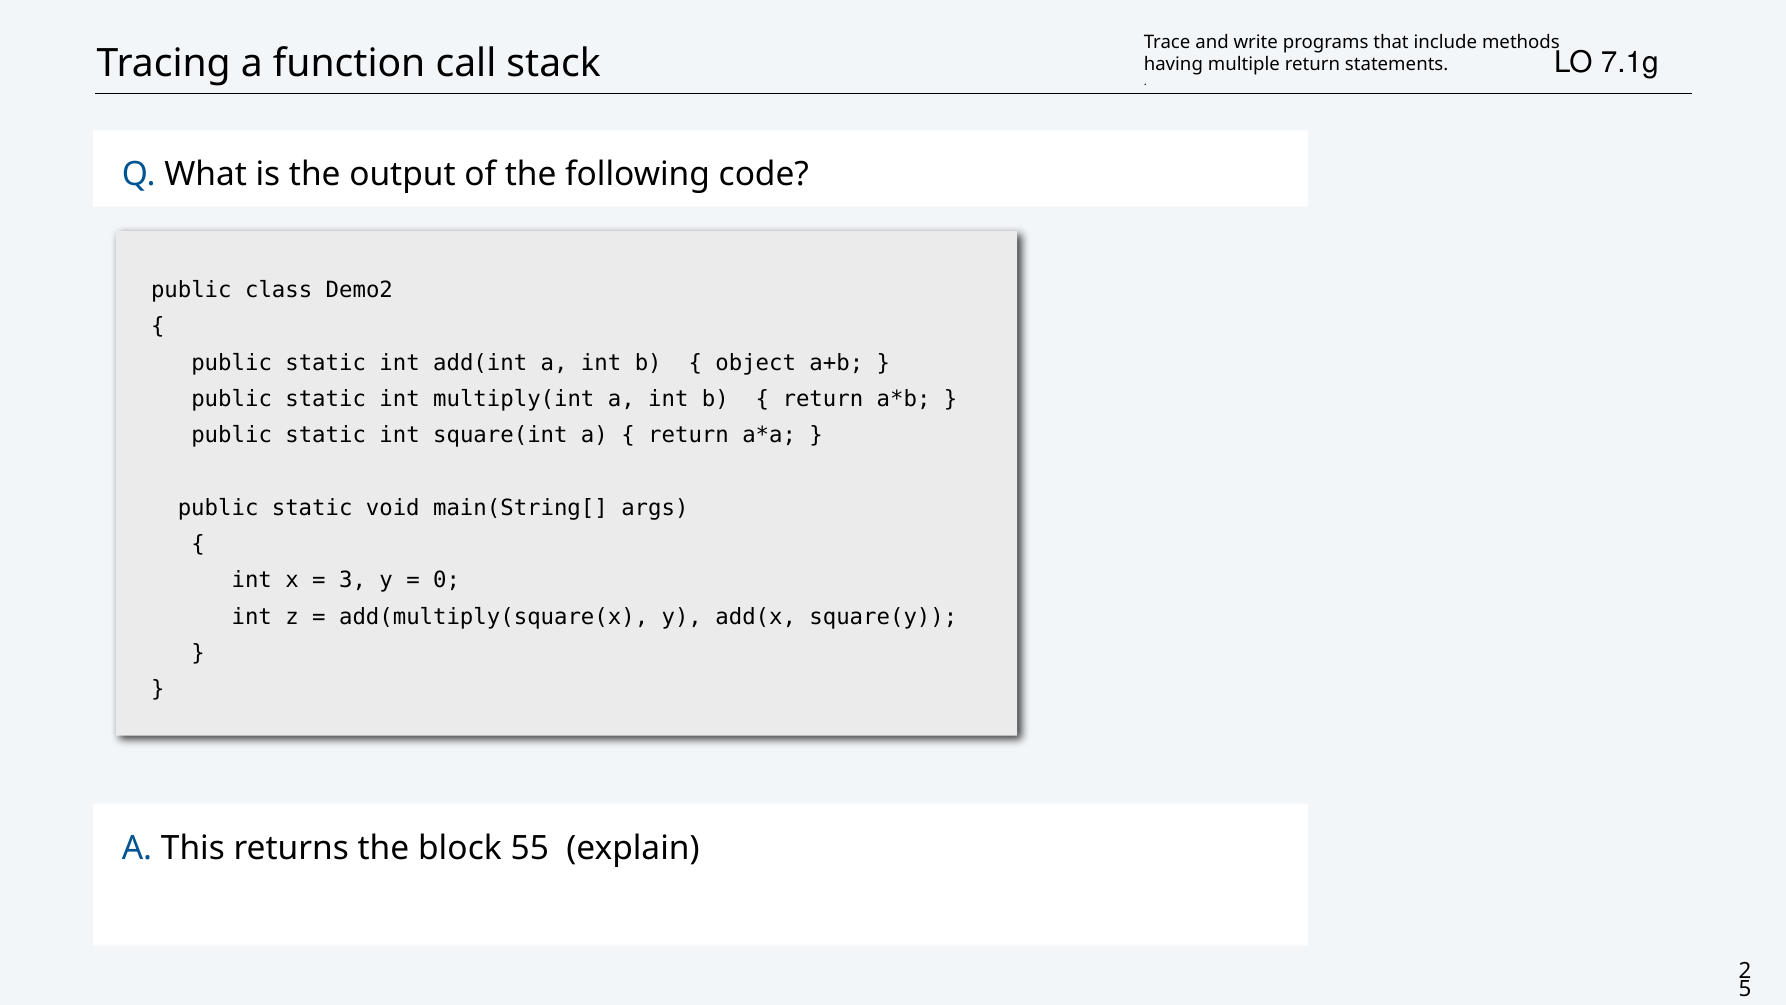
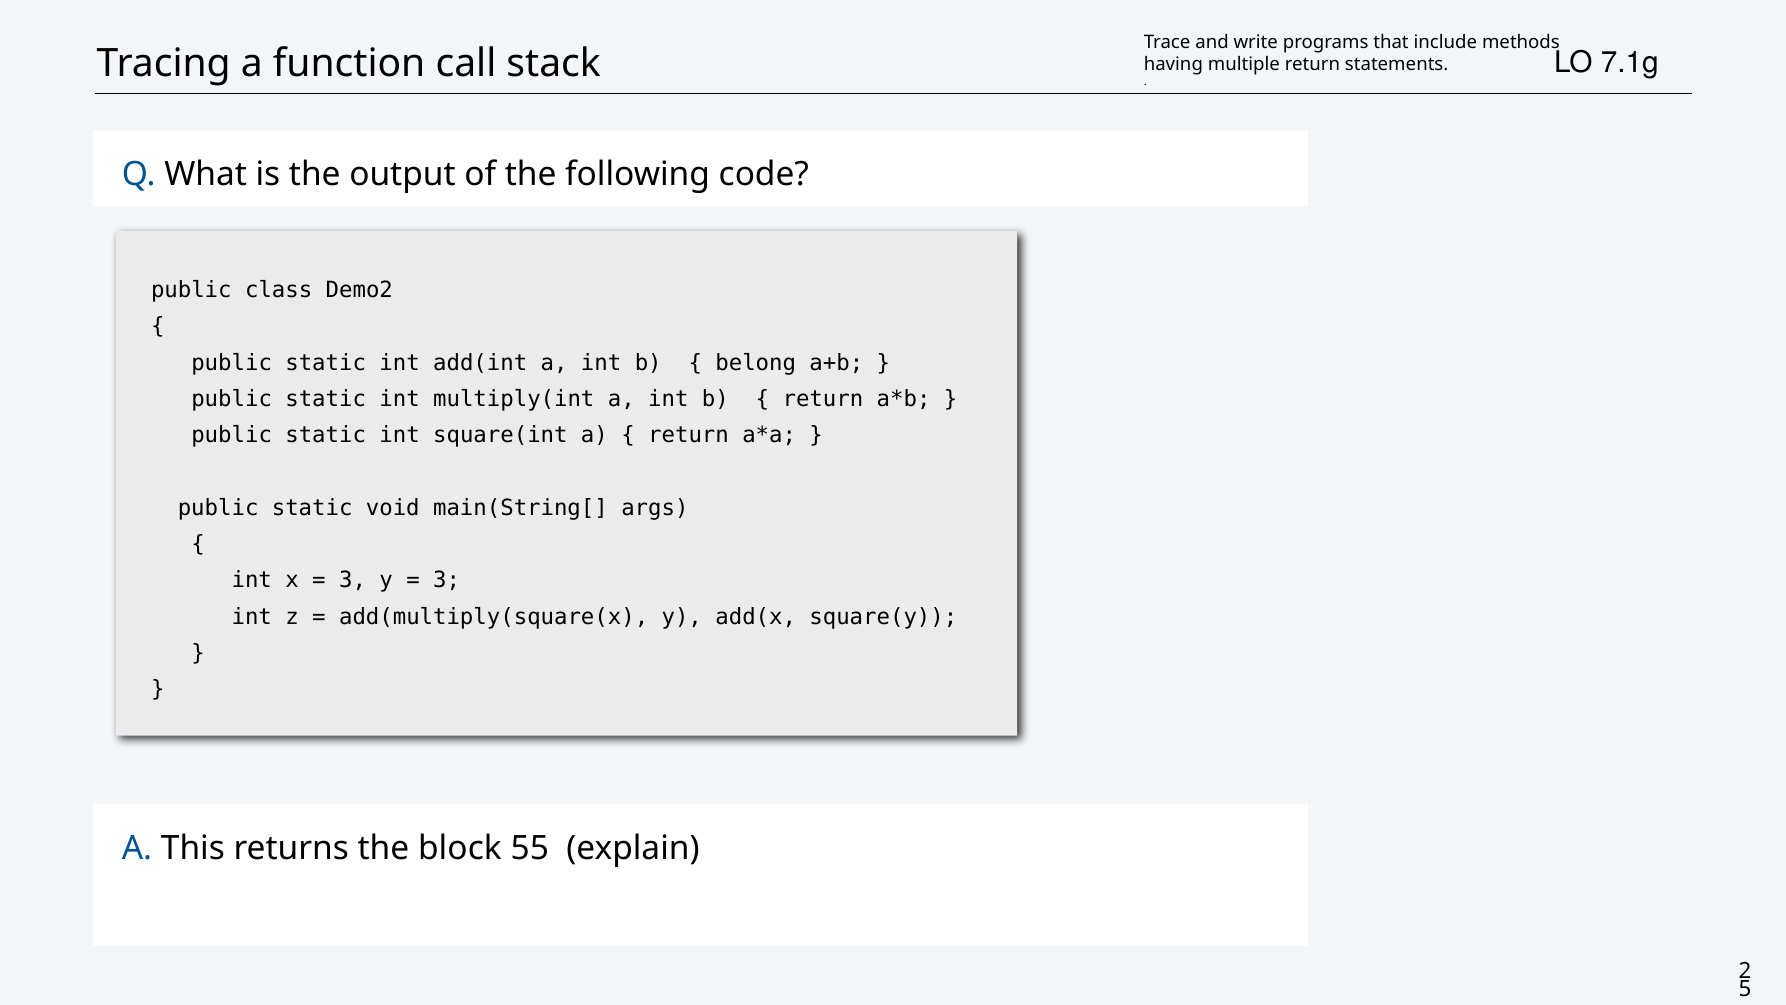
object: object -> belong
0 at (447, 580): 0 -> 3
